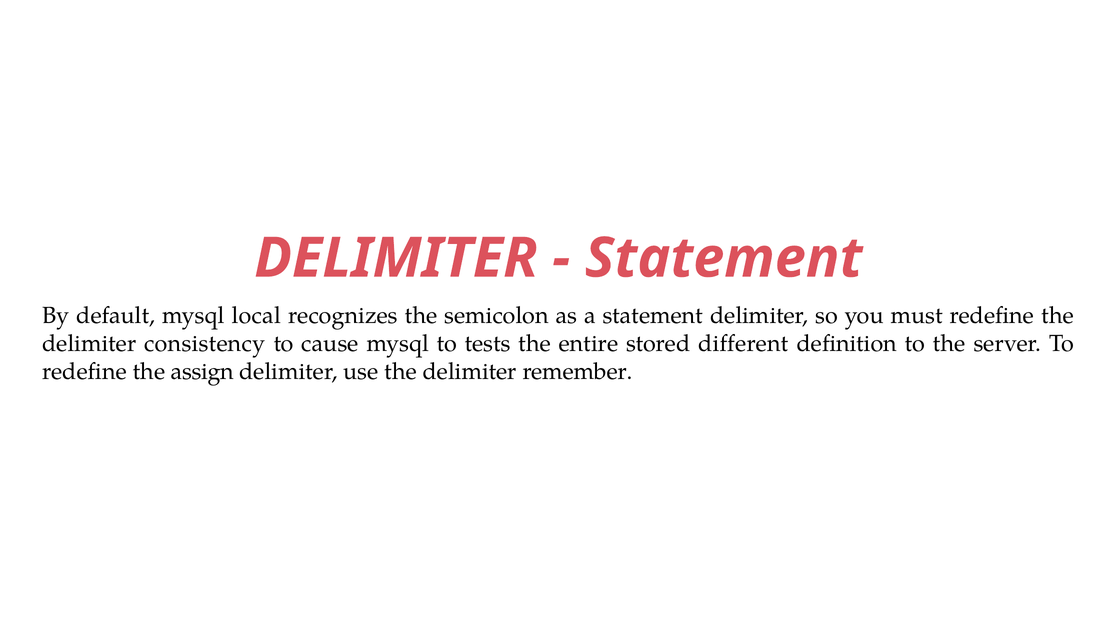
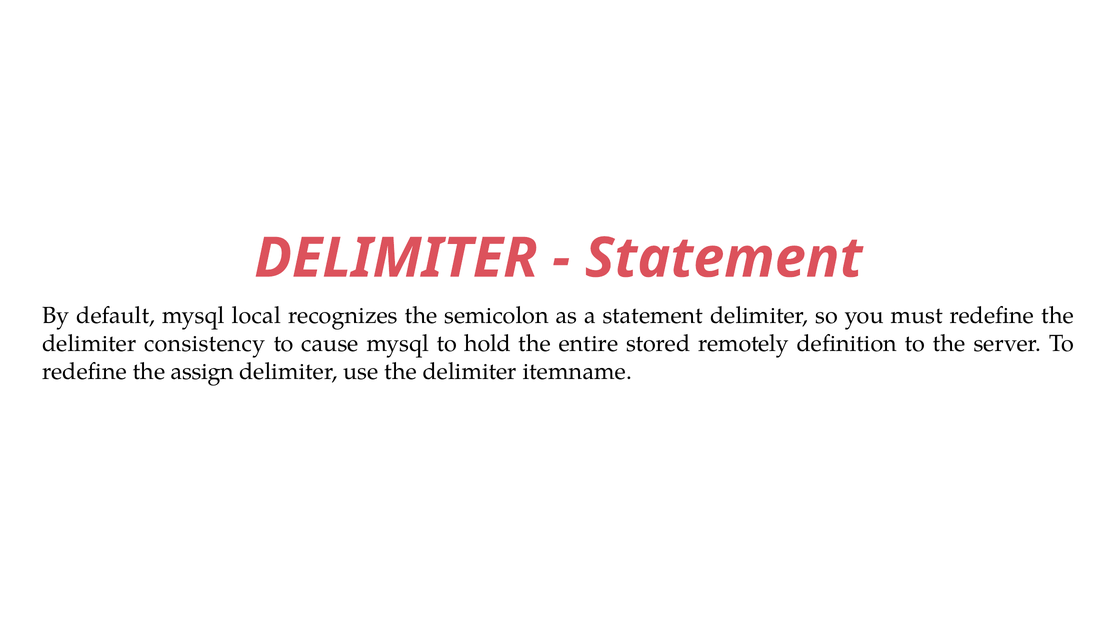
tests: tests -> hold
different: different -> remotely
remember: remember -> itemname
